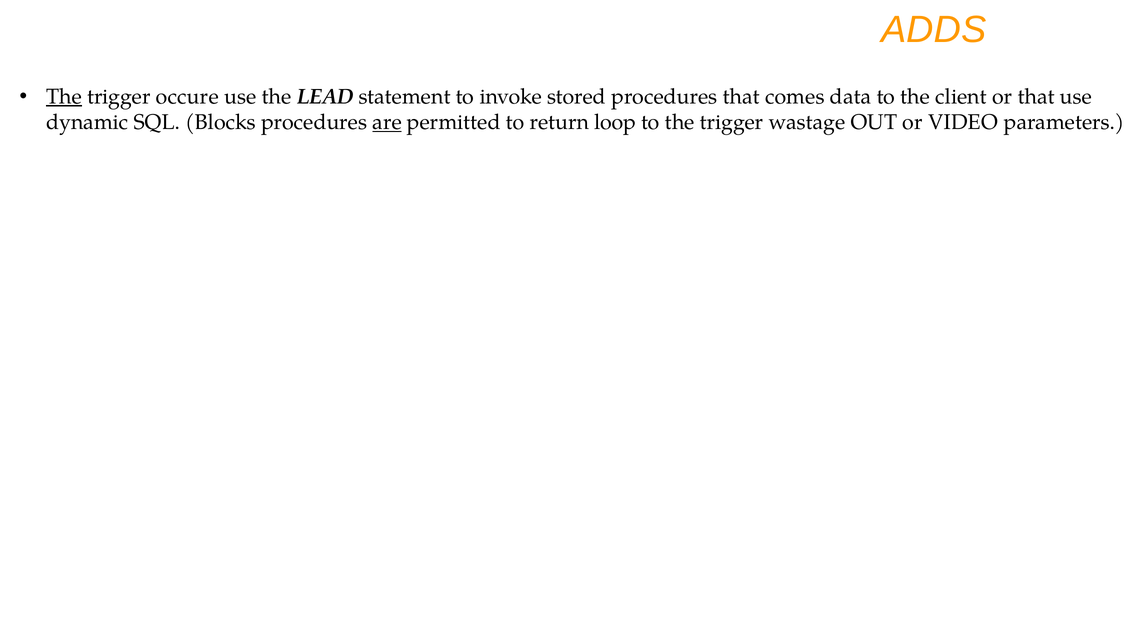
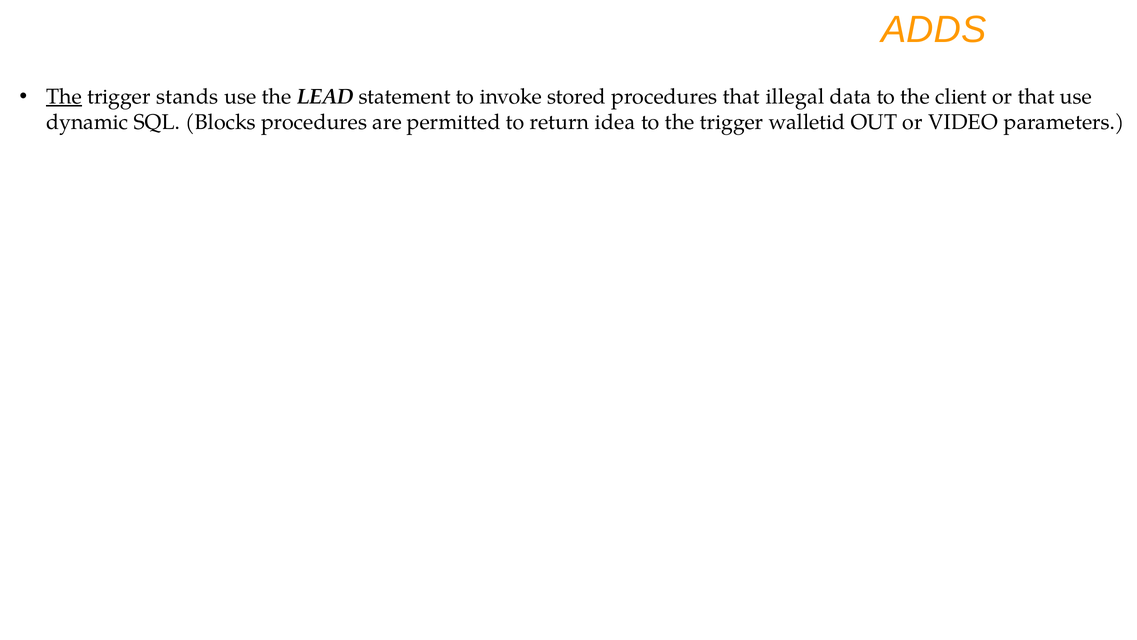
occure: occure -> stands
comes: comes -> illegal
are underline: present -> none
loop: loop -> idea
wastage: wastage -> walletid
